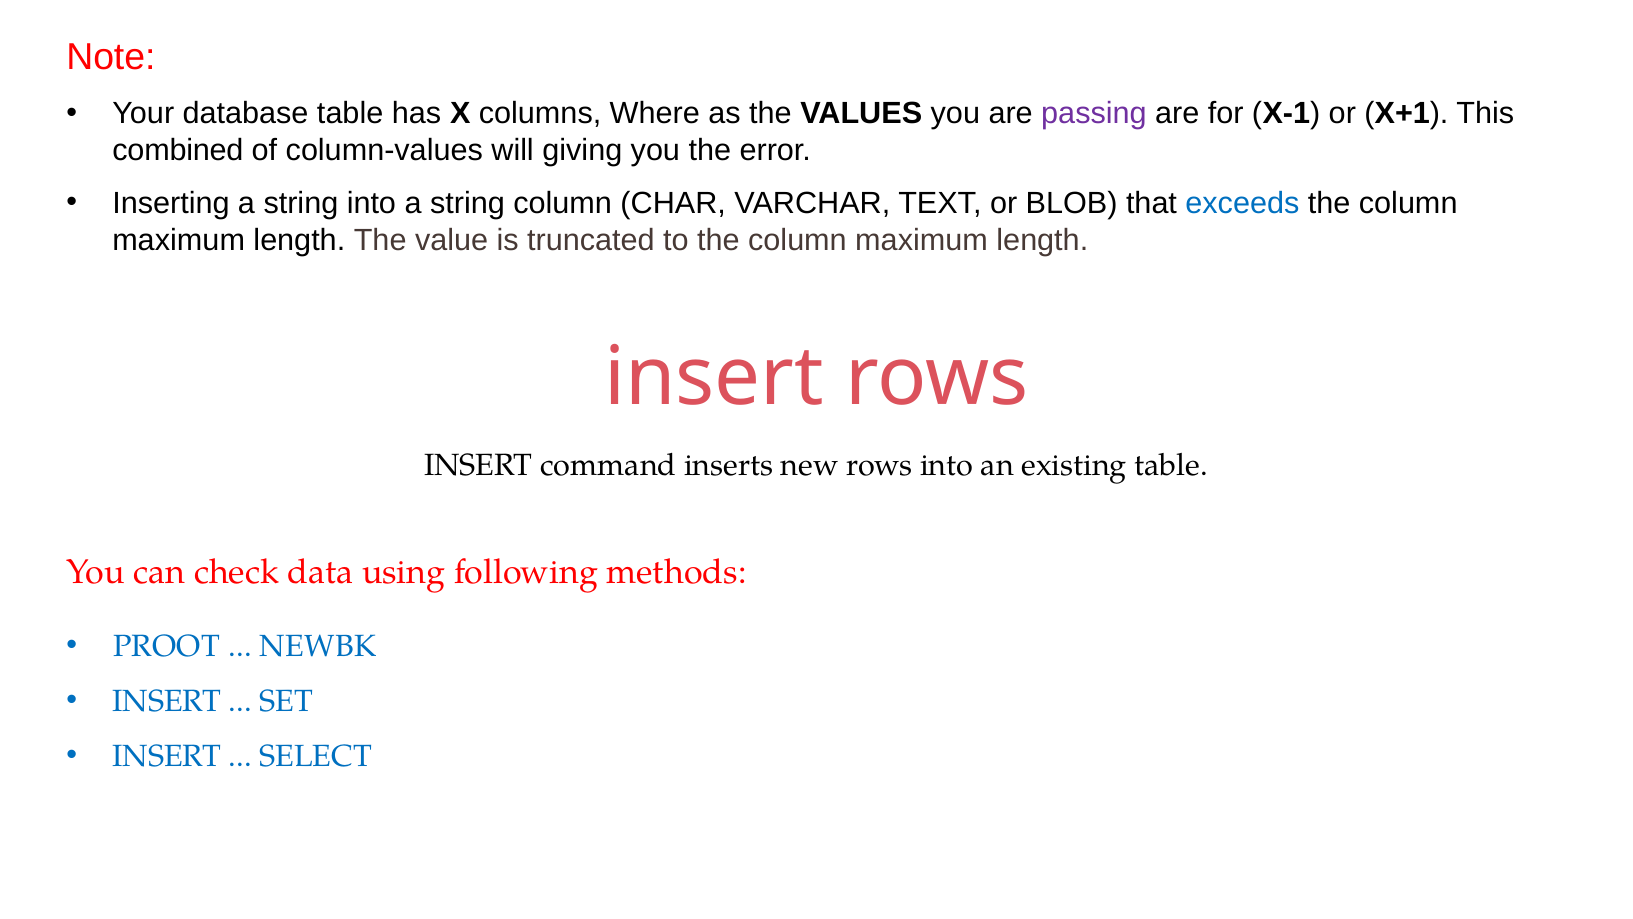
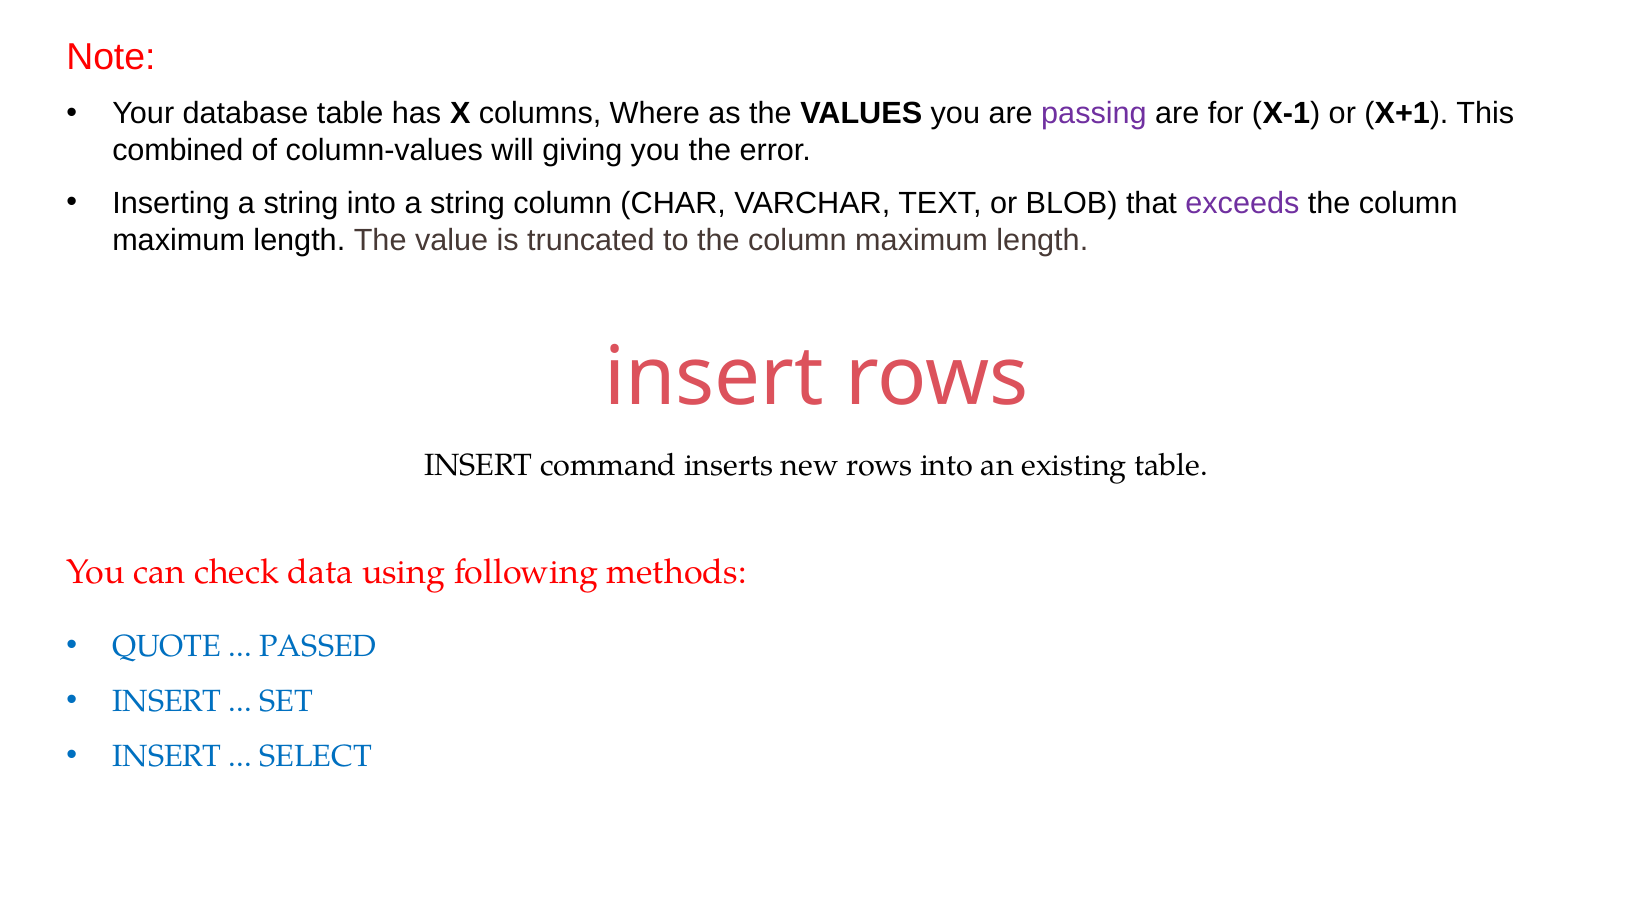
exceeds colour: blue -> purple
PROOT: PROOT -> QUOTE
NEWBK: NEWBK -> PASSED
